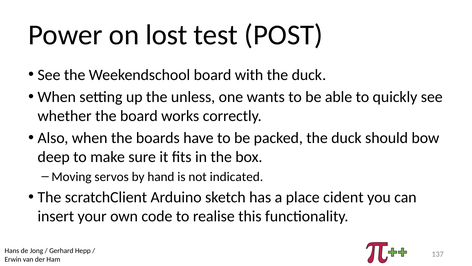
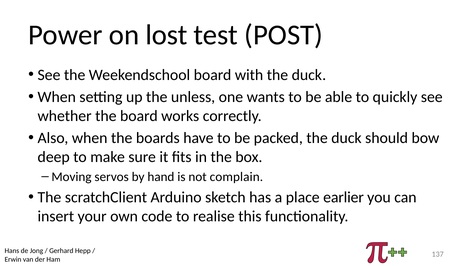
indicated: indicated -> complain
cident: cident -> earlier
